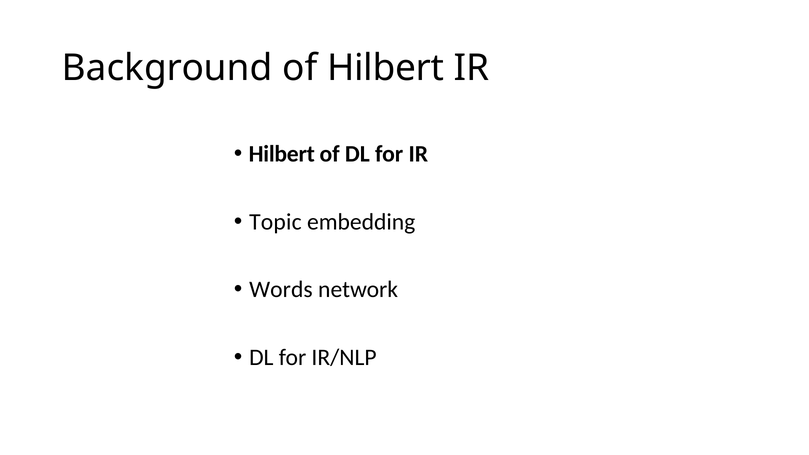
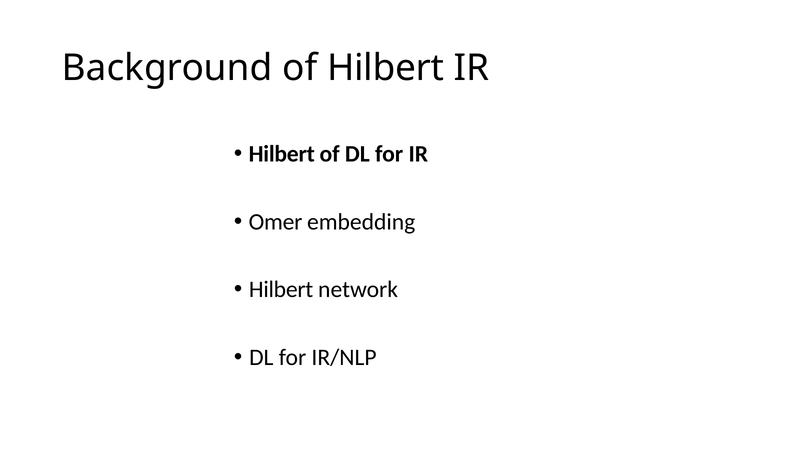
Topic: Topic -> Omer
Words at (281, 290): Words -> Hilbert
